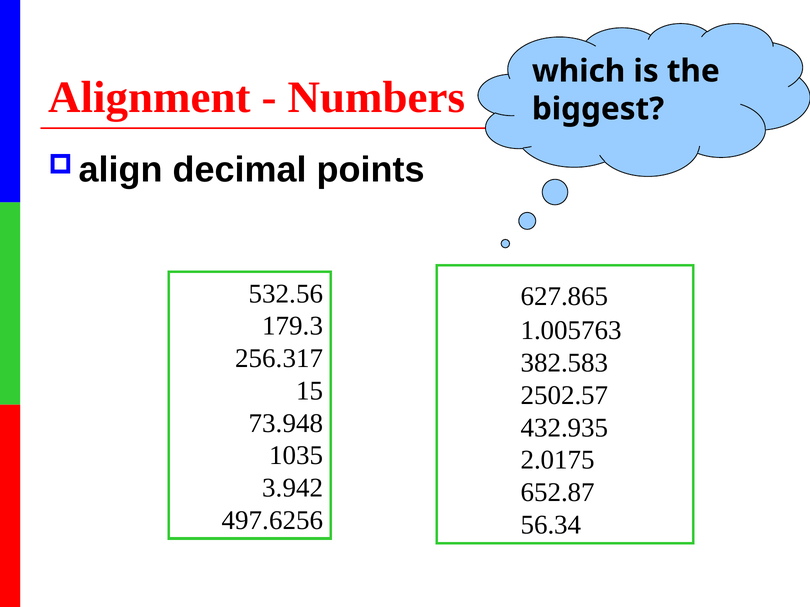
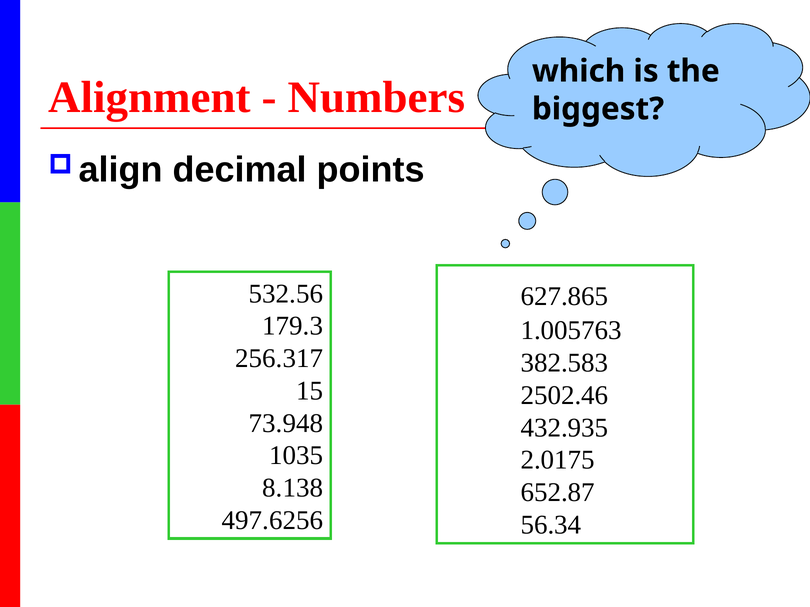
2502.57: 2502.57 -> 2502.46
3.942: 3.942 -> 8.138
